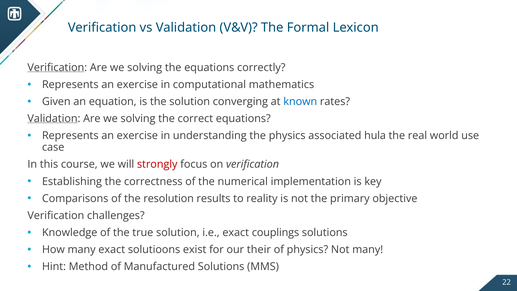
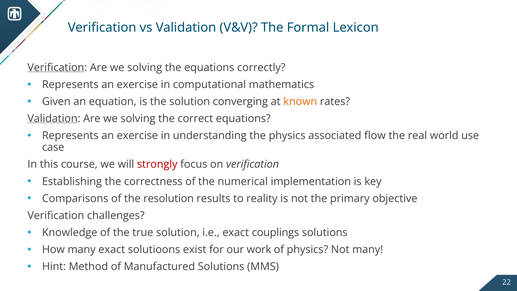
known colour: blue -> orange
hula: hula -> flow
their: their -> work
